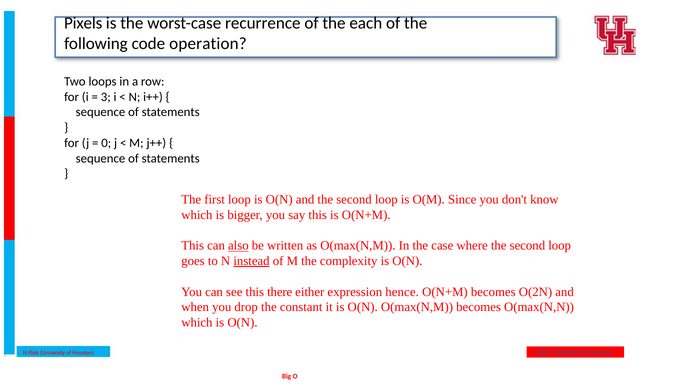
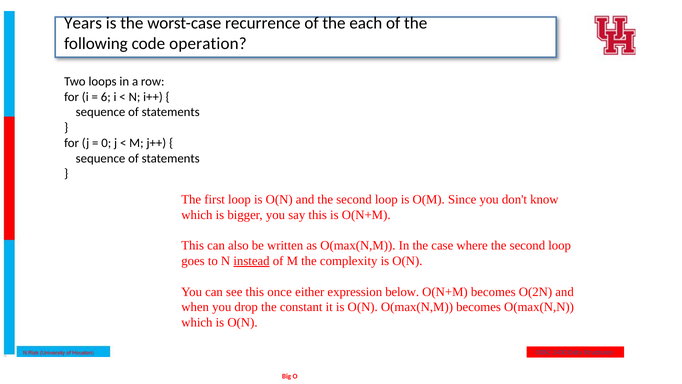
Pixels: Pixels -> Years
3: 3 -> 6
also underline: present -> none
there: there -> once
hence: hence -> below
